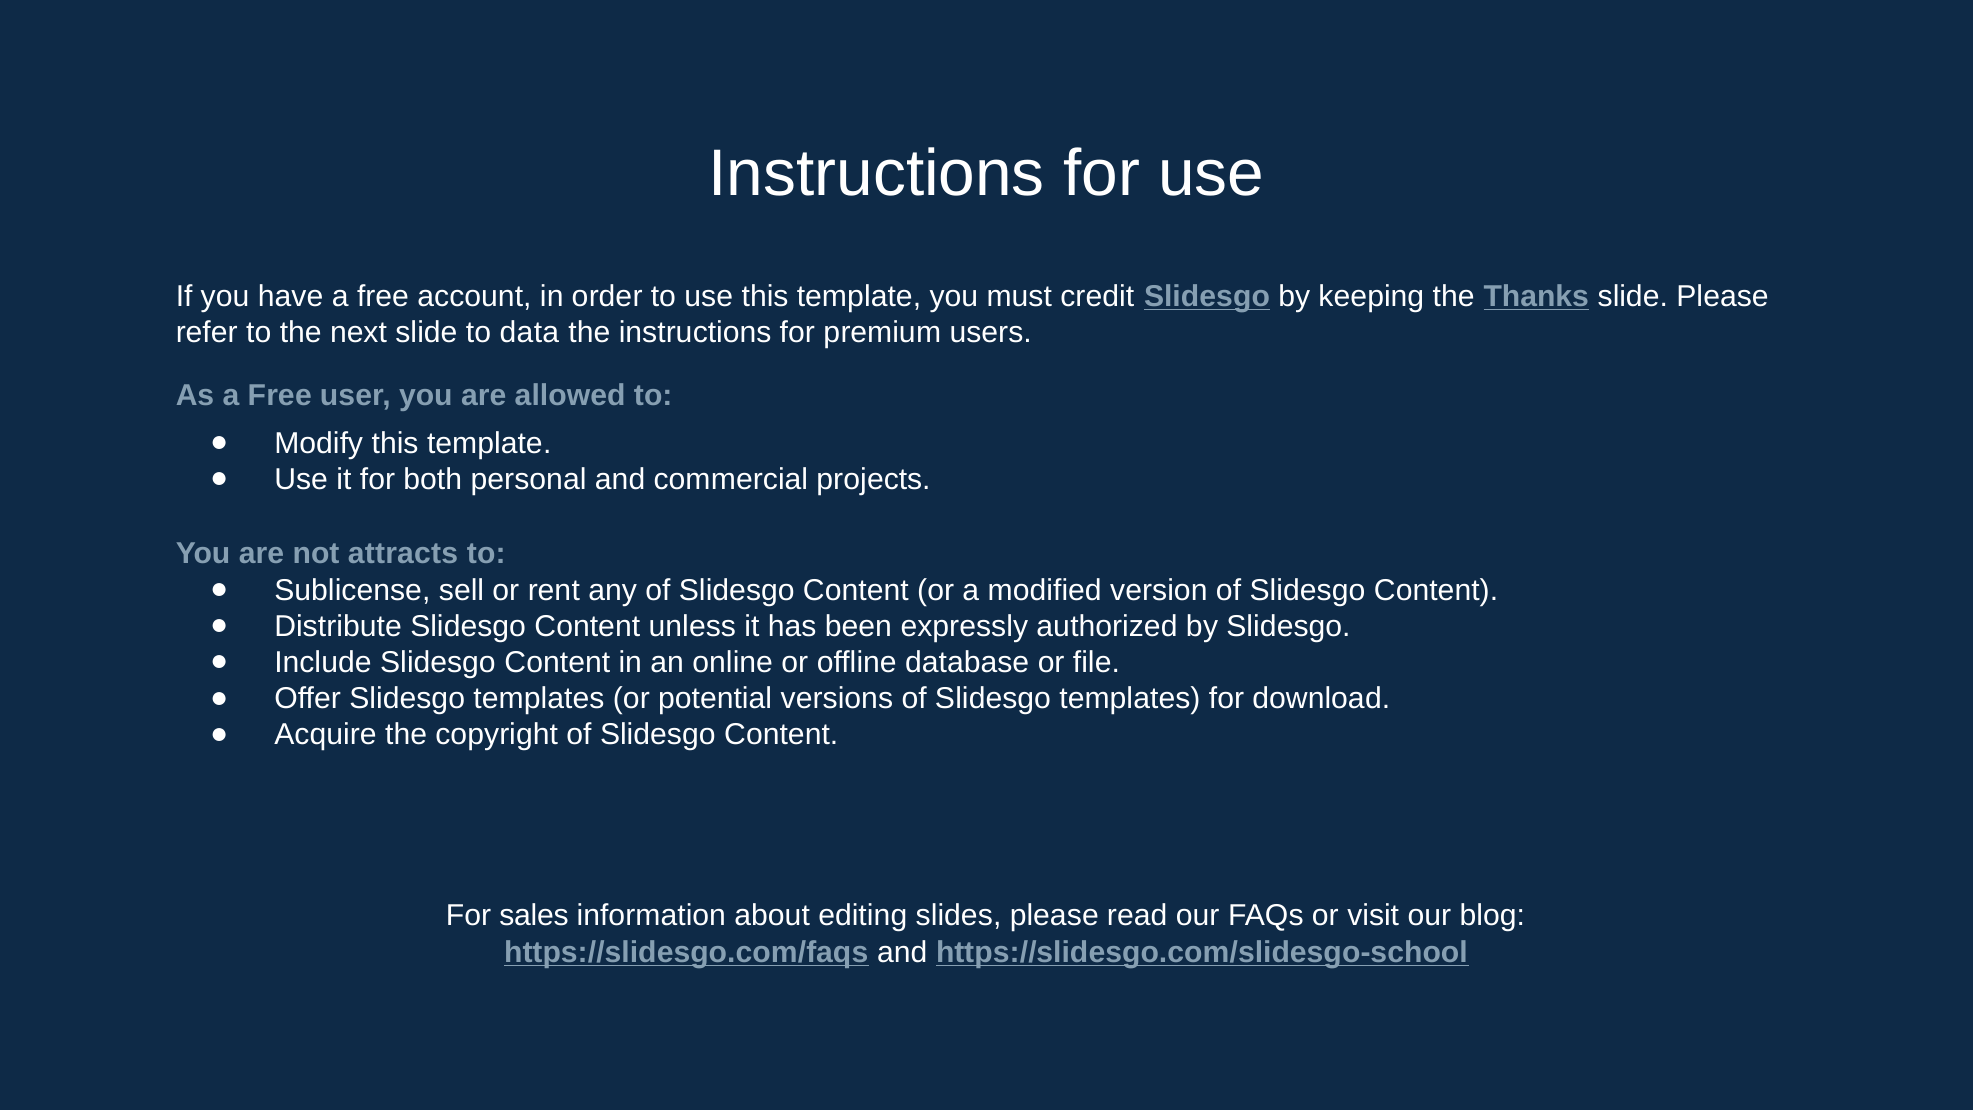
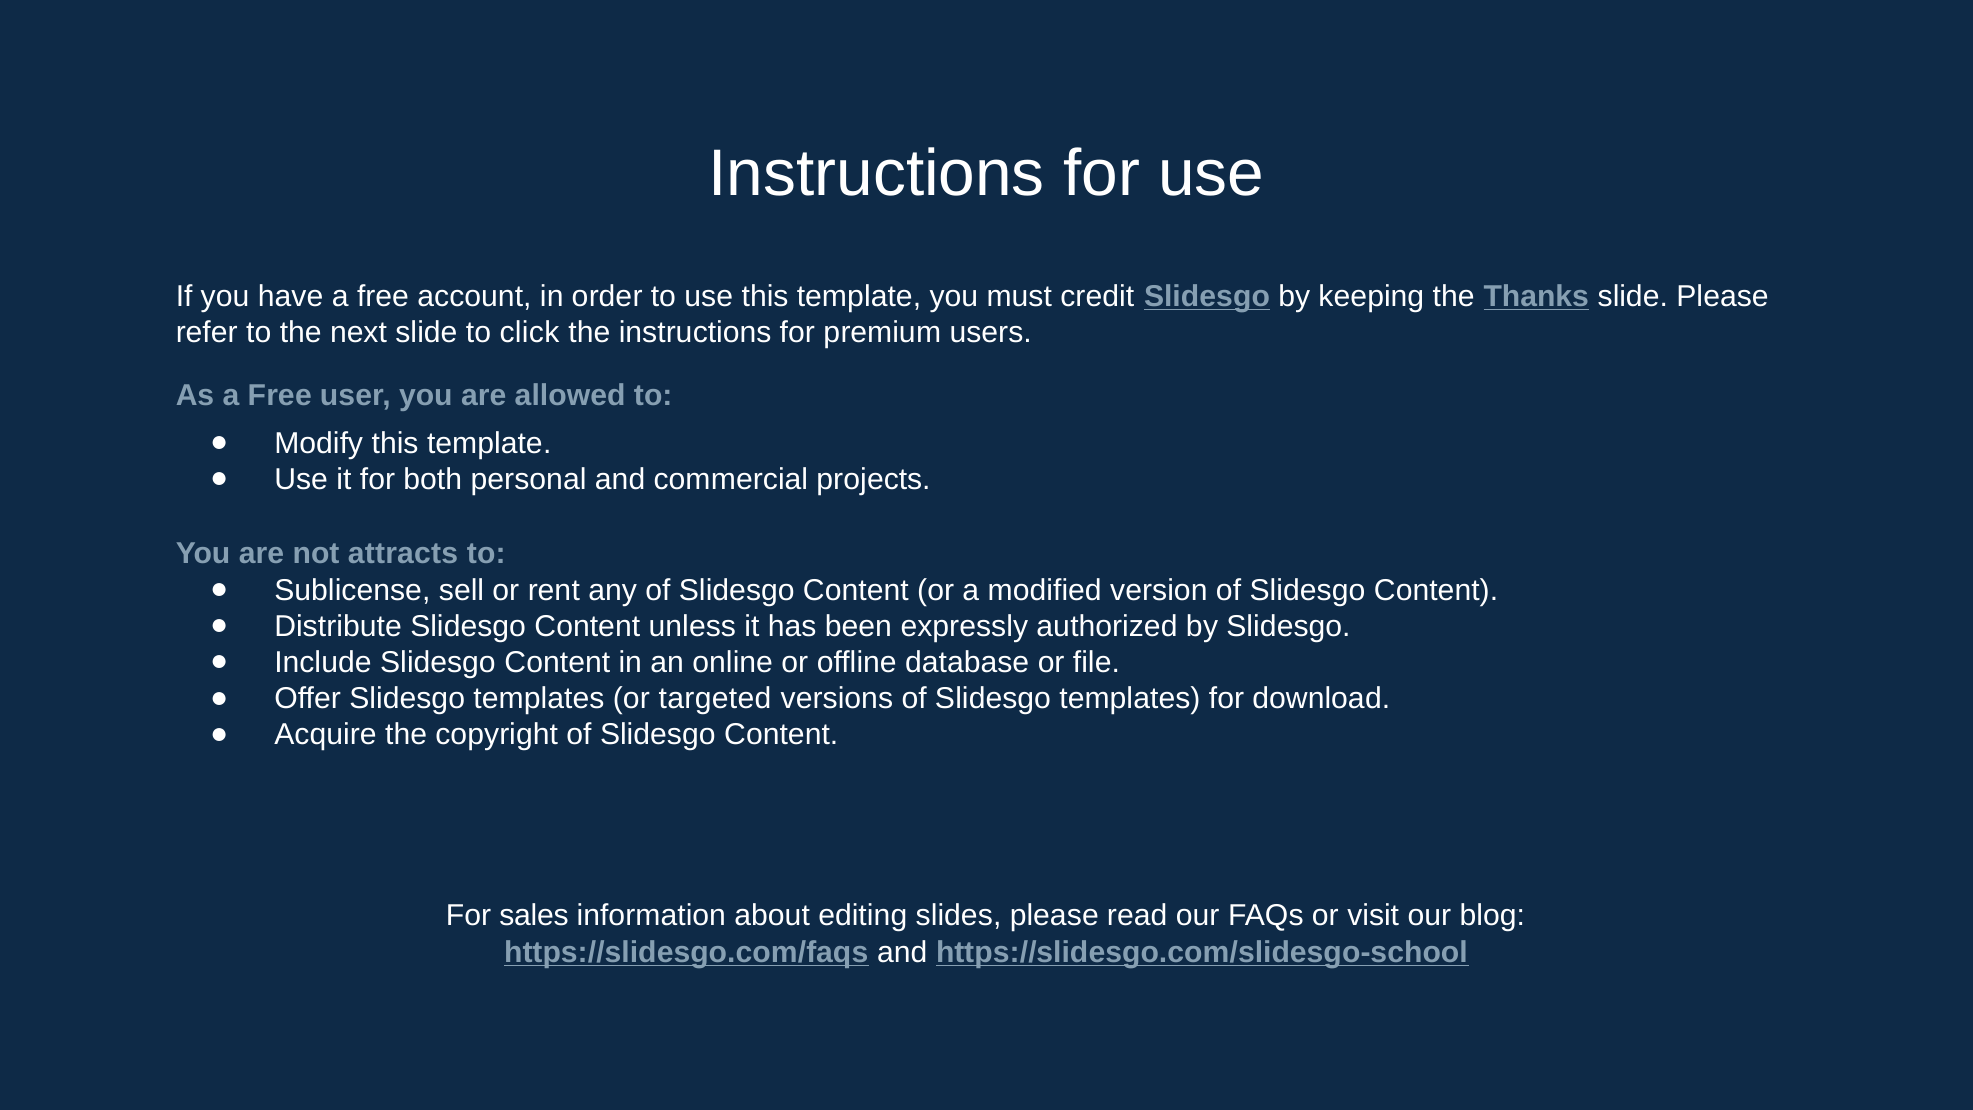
data: data -> click
potential: potential -> targeted
